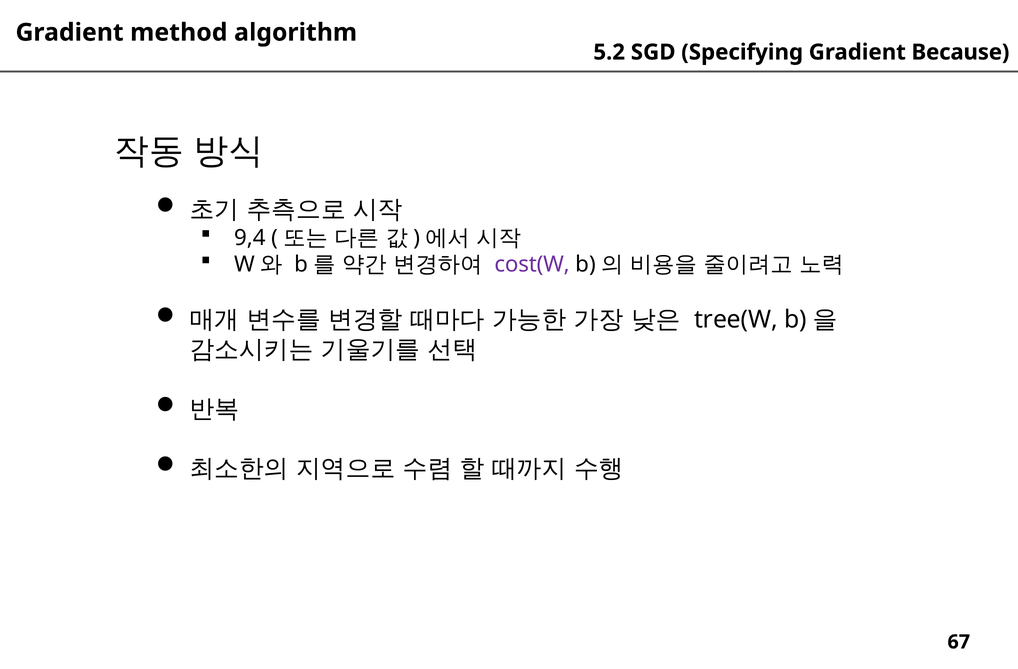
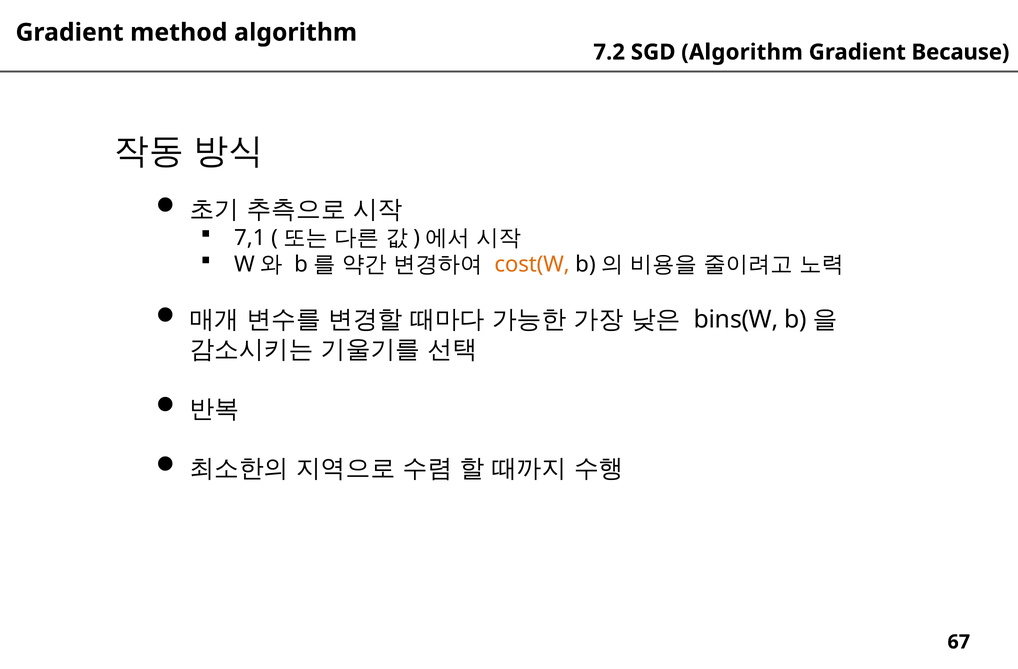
5.2: 5.2 -> 7.2
SGD Specifying: Specifying -> Algorithm
9,4: 9,4 -> 7,1
cost(W colour: purple -> orange
tree(W: tree(W -> bins(W
